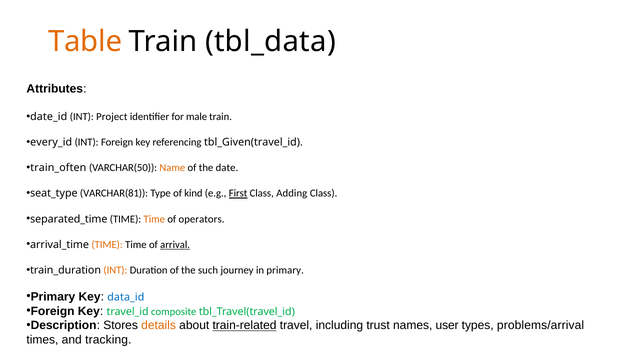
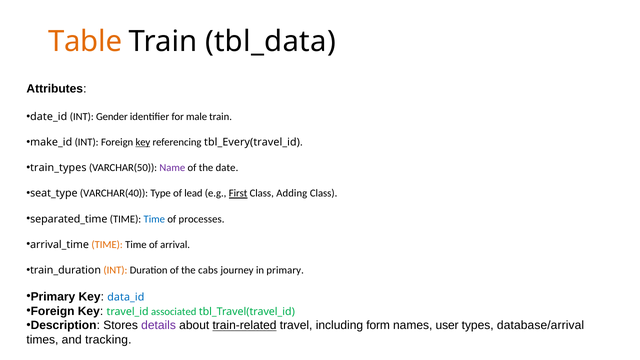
Project: Project -> Gender
every_id: every_id -> make_id
key at (143, 142) underline: none -> present
tbl_Given(travel_id: tbl_Given(travel_id -> tbl_Every(travel_id
train_often: train_often -> train_types
Name colour: orange -> purple
VARCHAR(81: VARCHAR(81 -> VARCHAR(40
kind: kind -> lead
Time at (154, 219) colour: orange -> blue
operators: operators -> processes
arrival underline: present -> none
such: such -> cabs
composite: composite -> associated
details colour: orange -> purple
trust: trust -> form
problems/arrival: problems/arrival -> database/arrival
